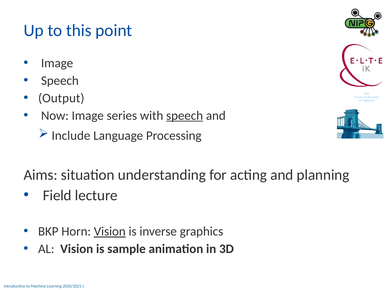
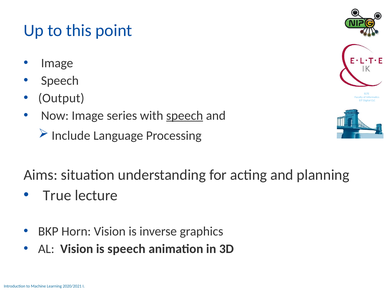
Field: Field -> True
Vision at (110, 232) underline: present -> none
is sample: sample -> speech
